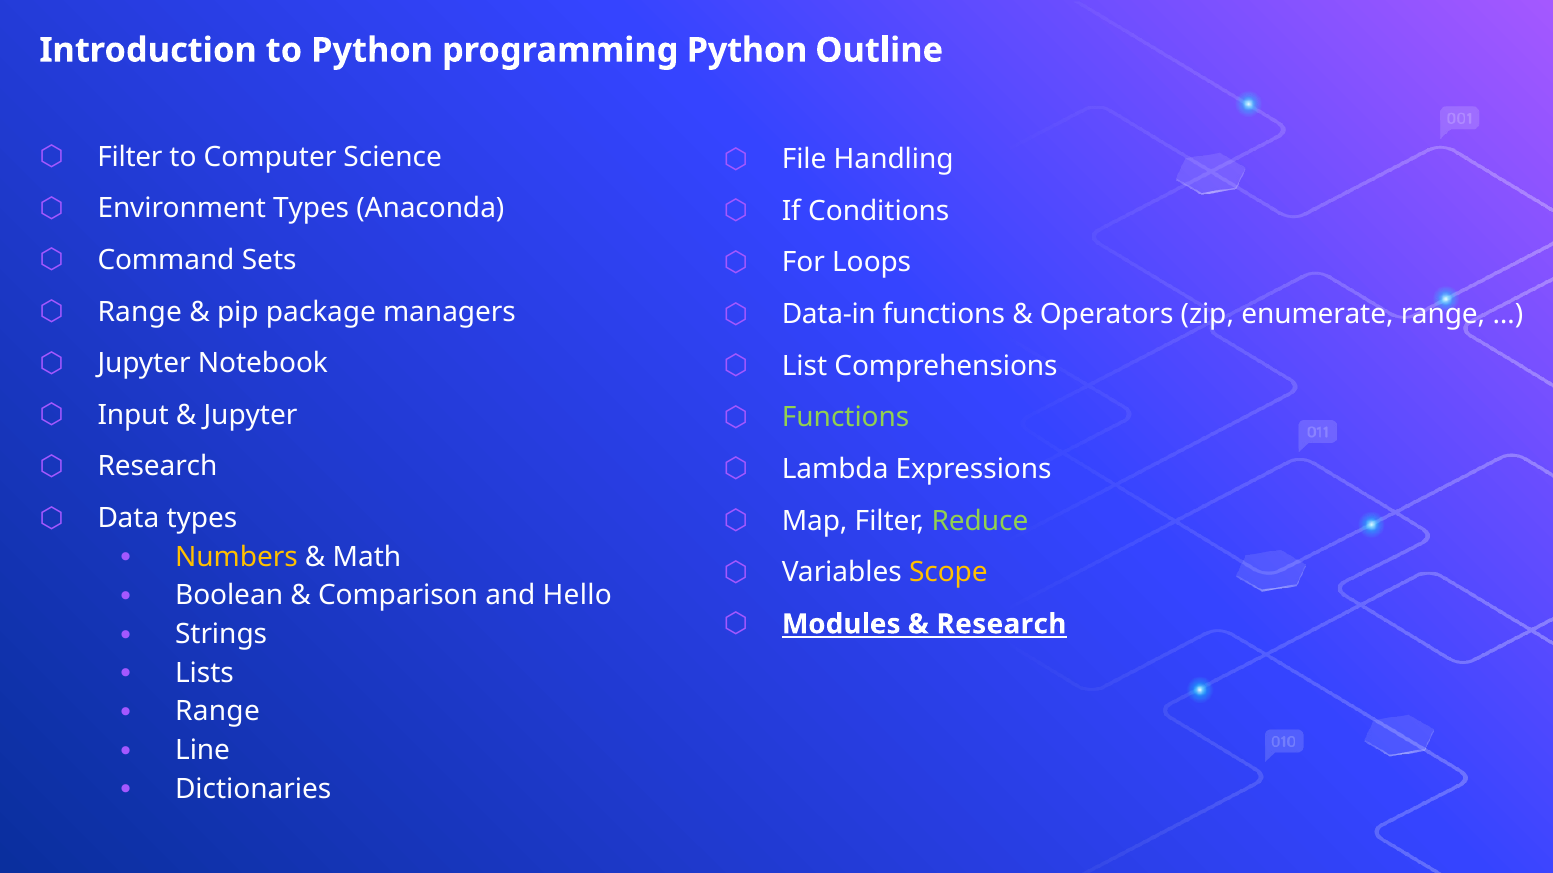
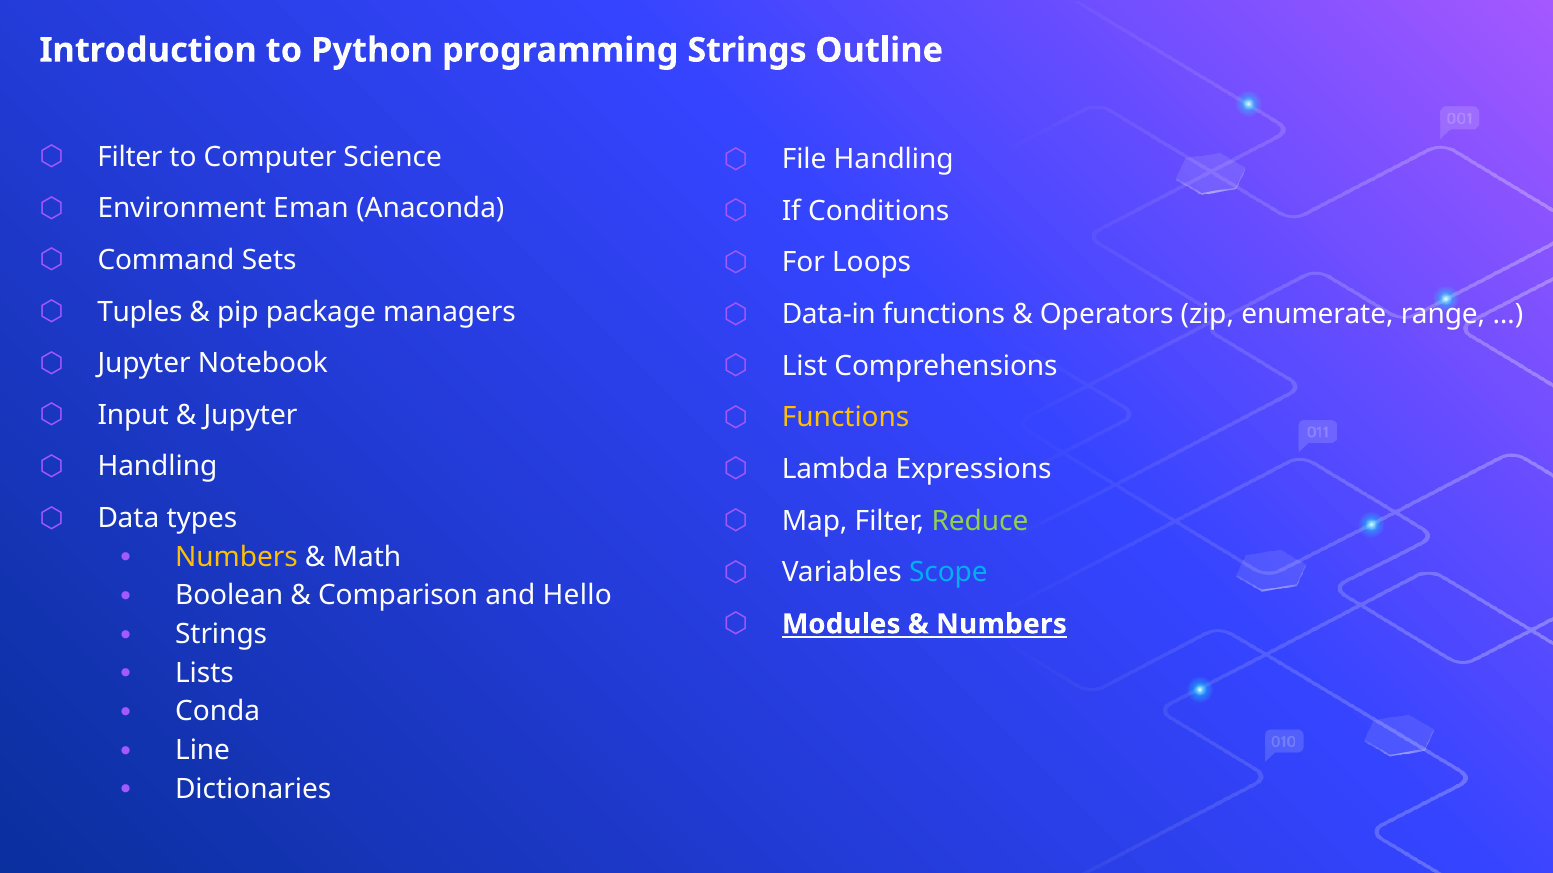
programming Python: Python -> Strings
Environment Types: Types -> Eman
Range at (140, 312): Range -> Tuples
Functions at (846, 418) colour: light green -> yellow
Research at (157, 467): Research -> Handling
Scope colour: yellow -> light blue
Research at (1001, 625): Research -> Numbers
Range at (218, 712): Range -> Conda
